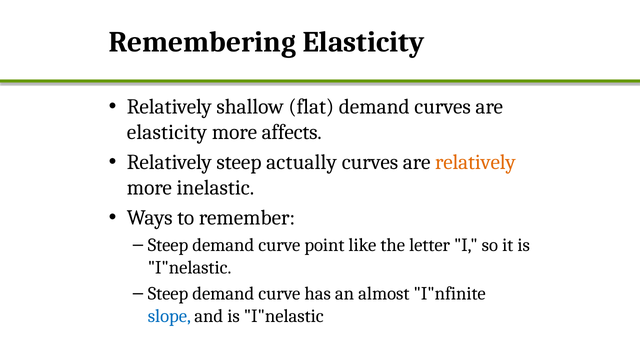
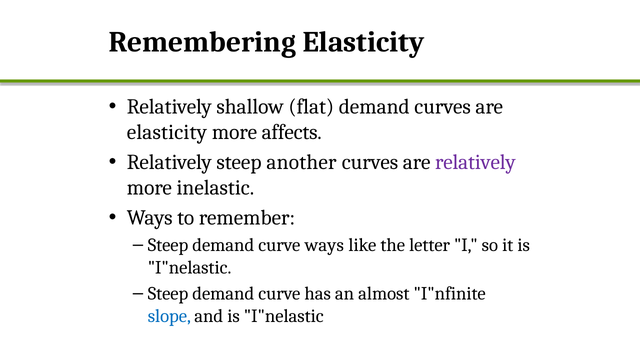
actually: actually -> another
relatively at (475, 162) colour: orange -> purple
curve point: point -> ways
